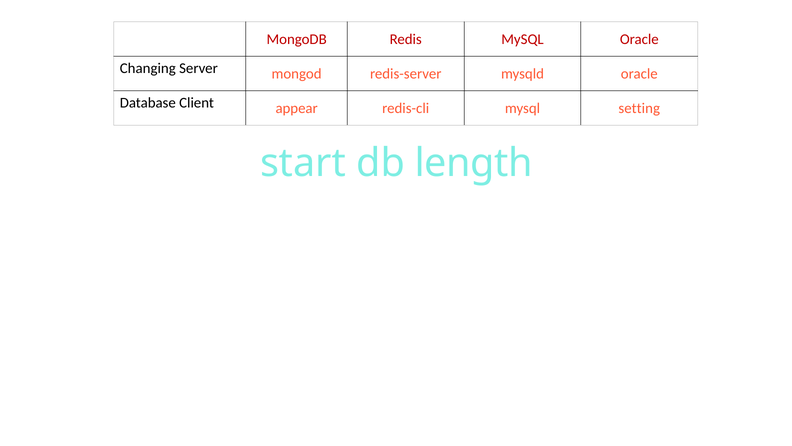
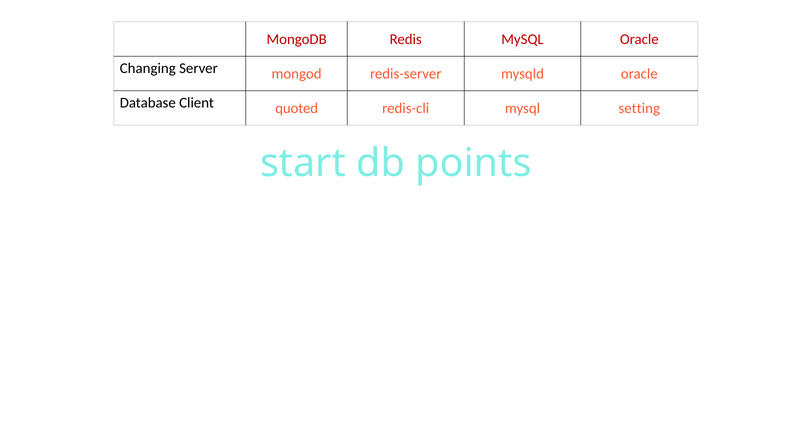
appear: appear -> quoted
length: length -> points
